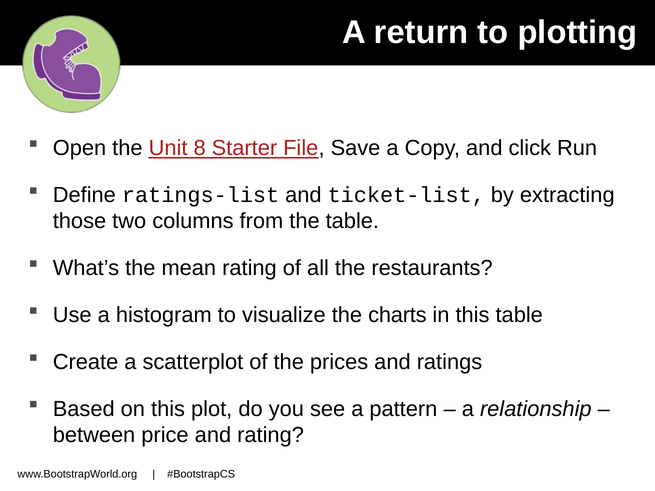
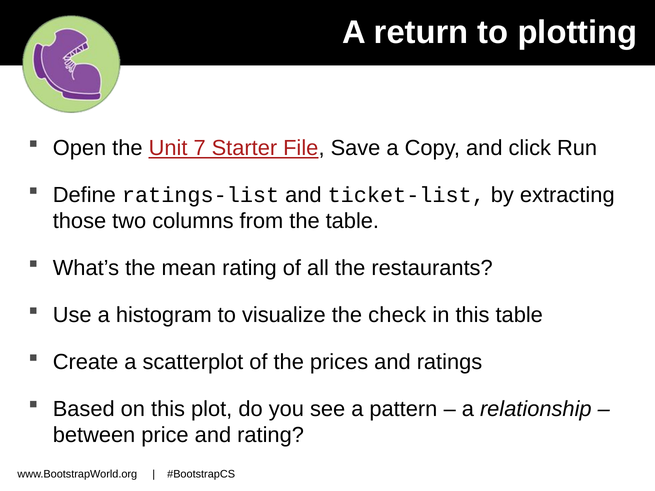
8: 8 -> 7
charts: charts -> check
